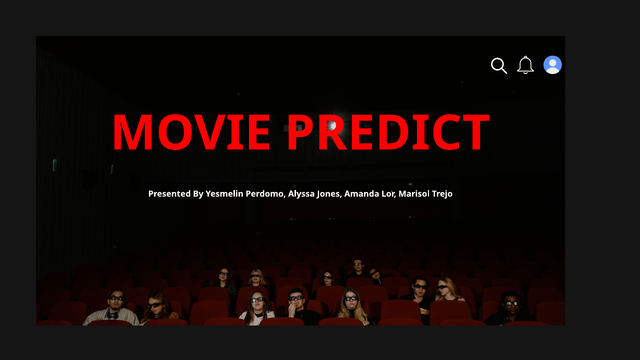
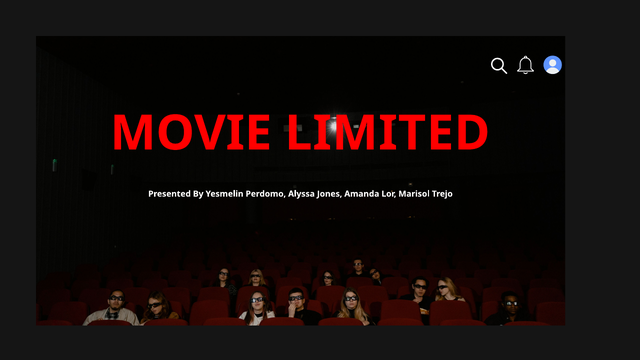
PREDICT: PREDICT -> LIMITED
